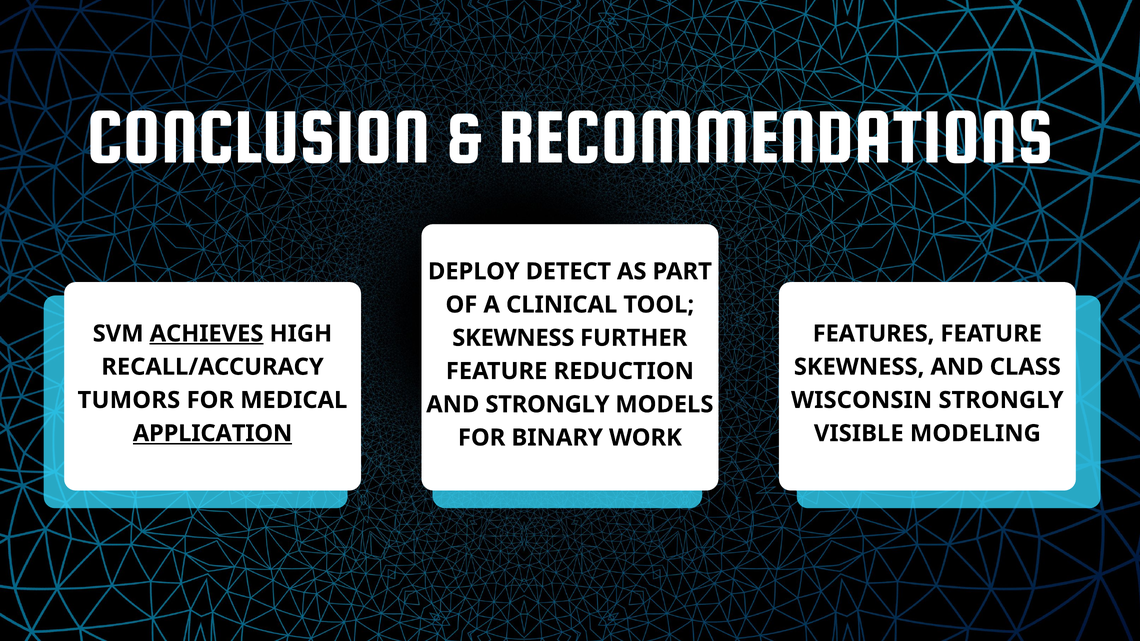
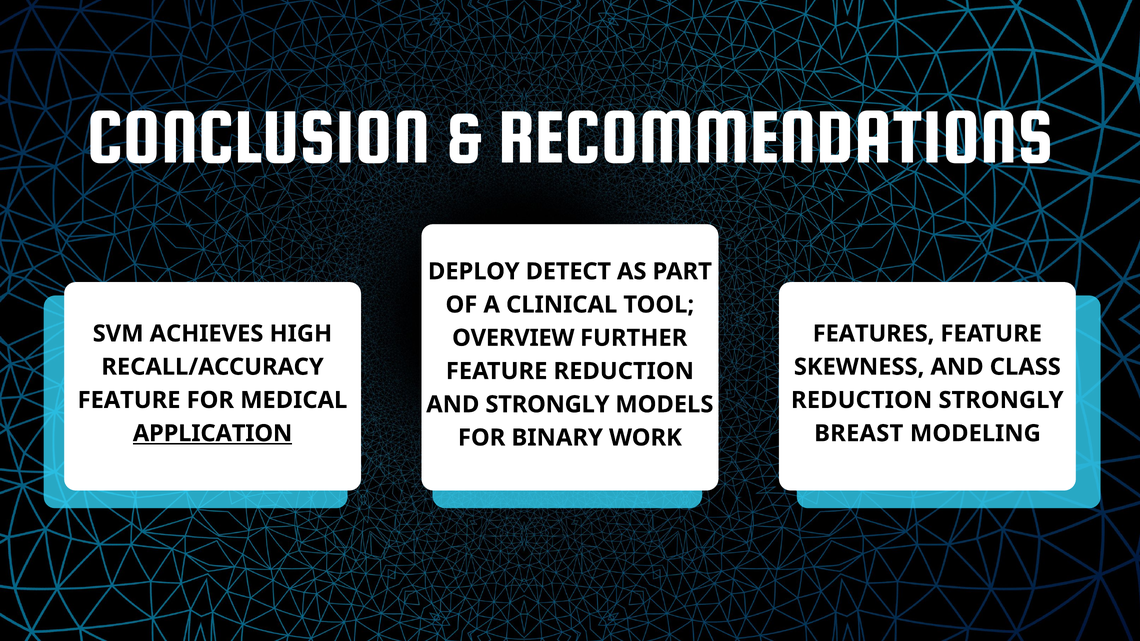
ACHIEVES underline: present -> none
SKEWNESS at (513, 338): SKEWNESS -> OVERVIEW
TUMORS at (129, 400): TUMORS -> FEATURE
WISCONSIN at (862, 400): WISCONSIN -> REDUCTION
VISIBLE: VISIBLE -> BREAST
